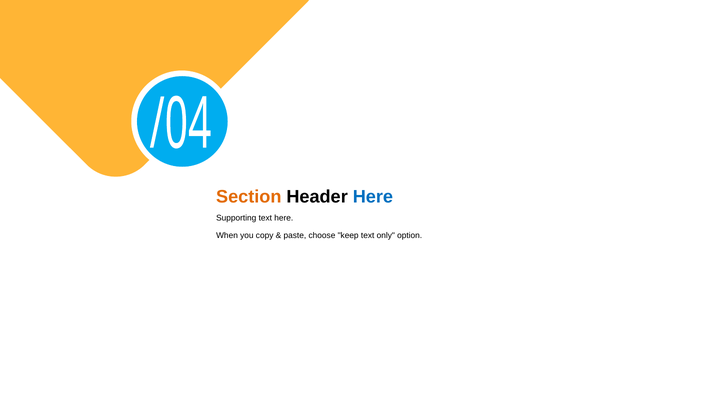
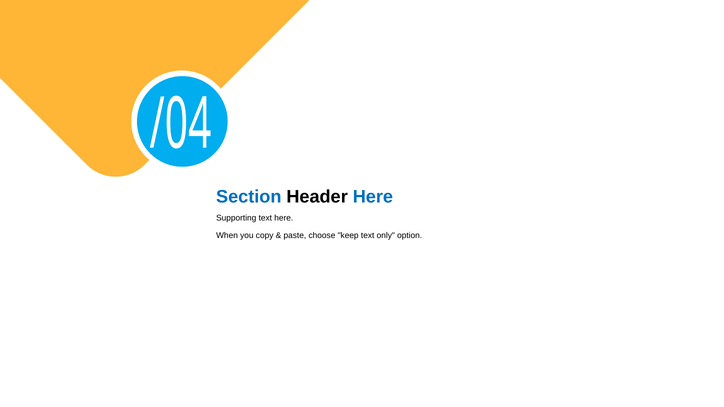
Section colour: orange -> blue
